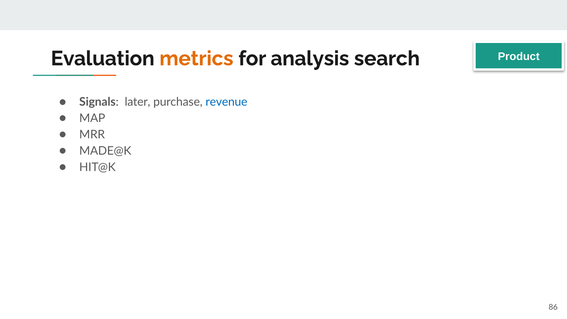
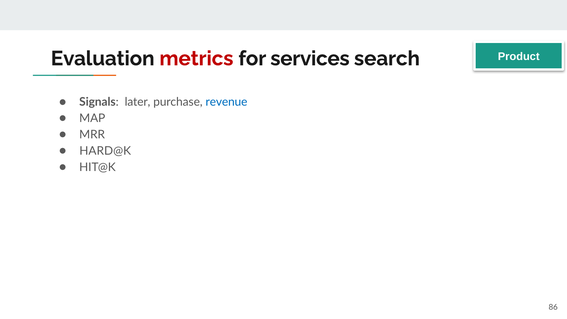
metrics colour: orange -> red
analysis: analysis -> services
MADE@K: MADE@K -> HARD@K
